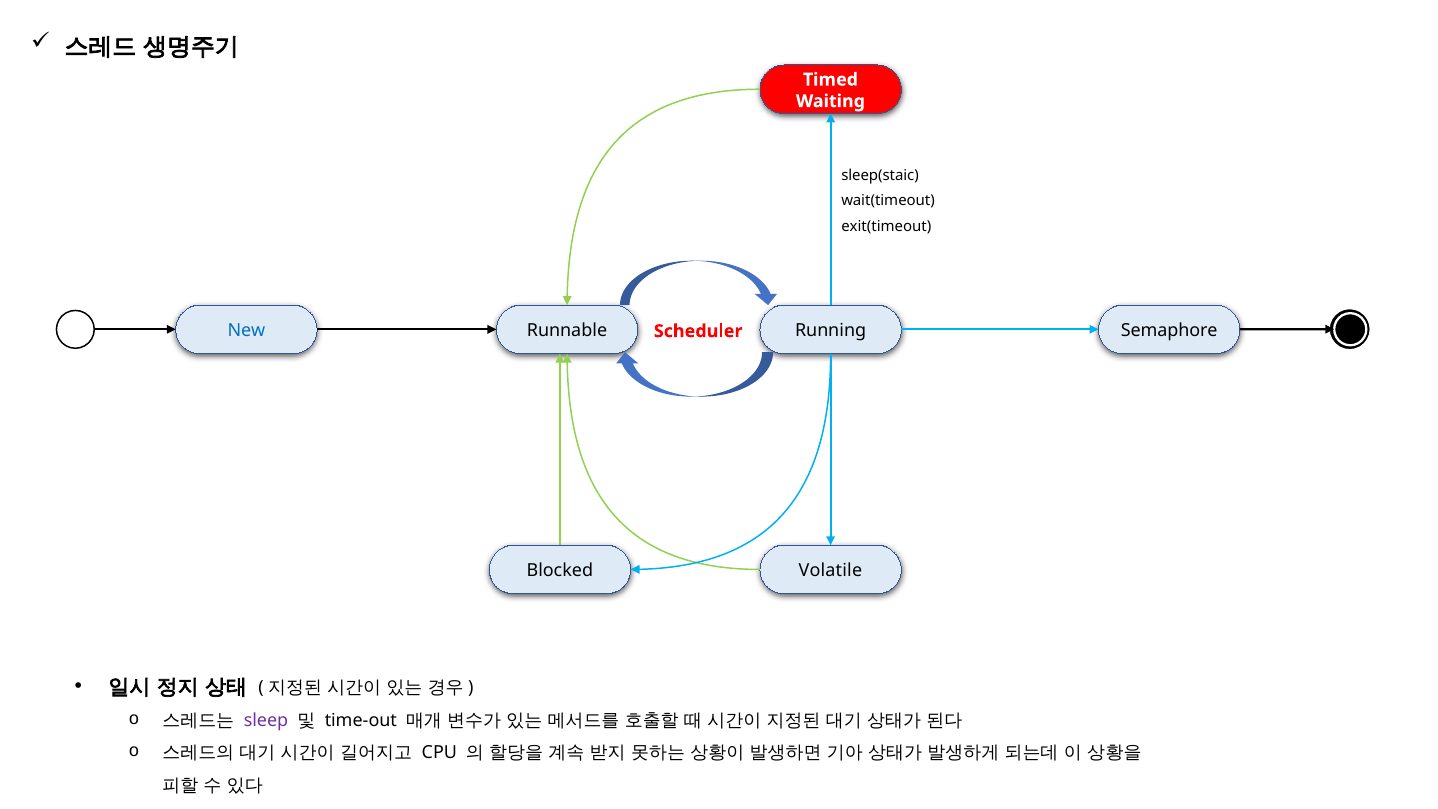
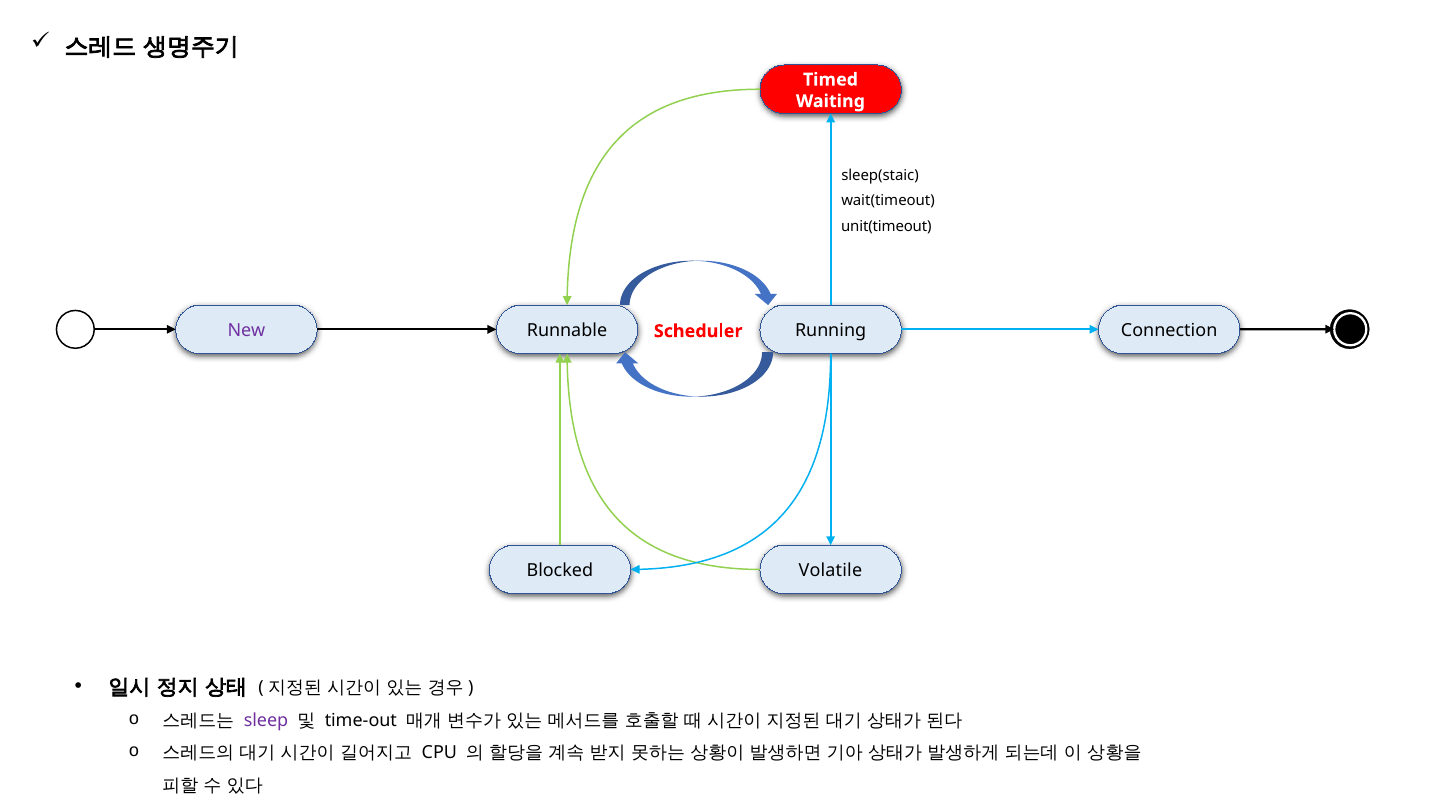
exit(timeout: exit(timeout -> unit(timeout
New colour: blue -> purple
Semaphore: Semaphore -> Connection
